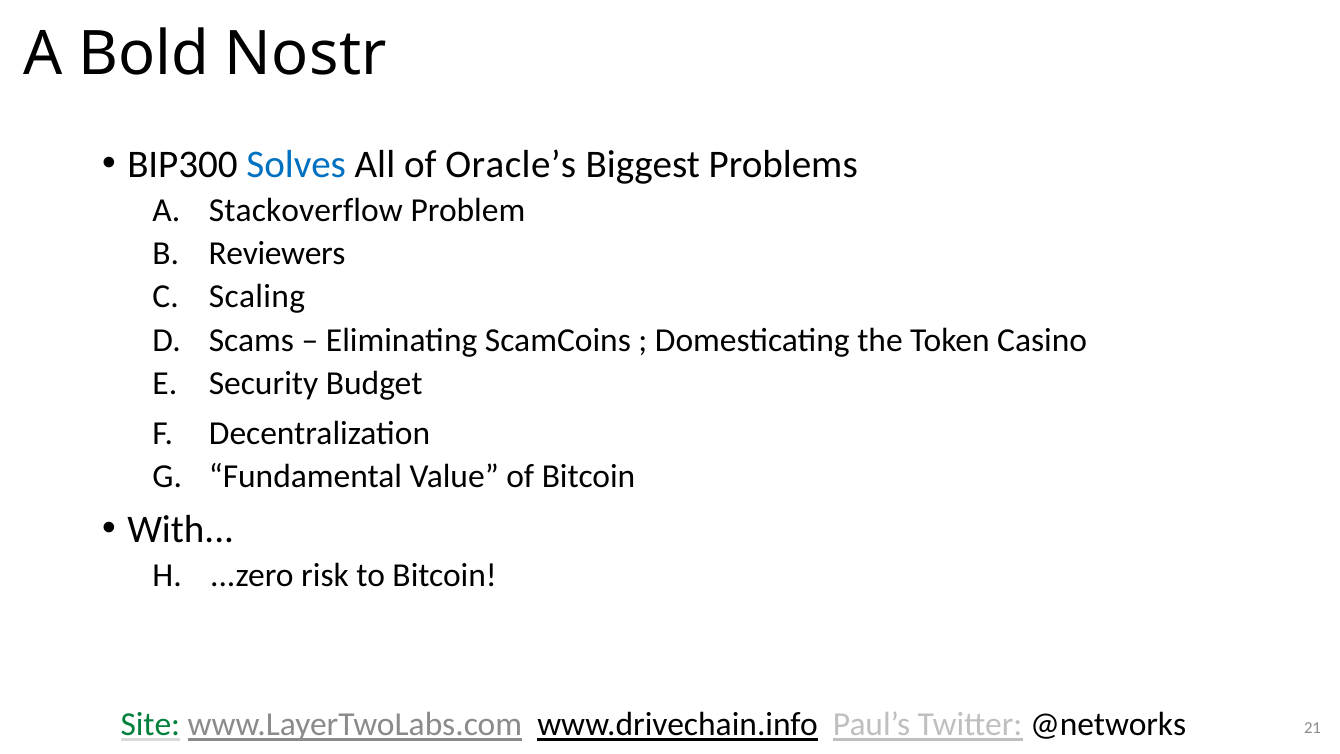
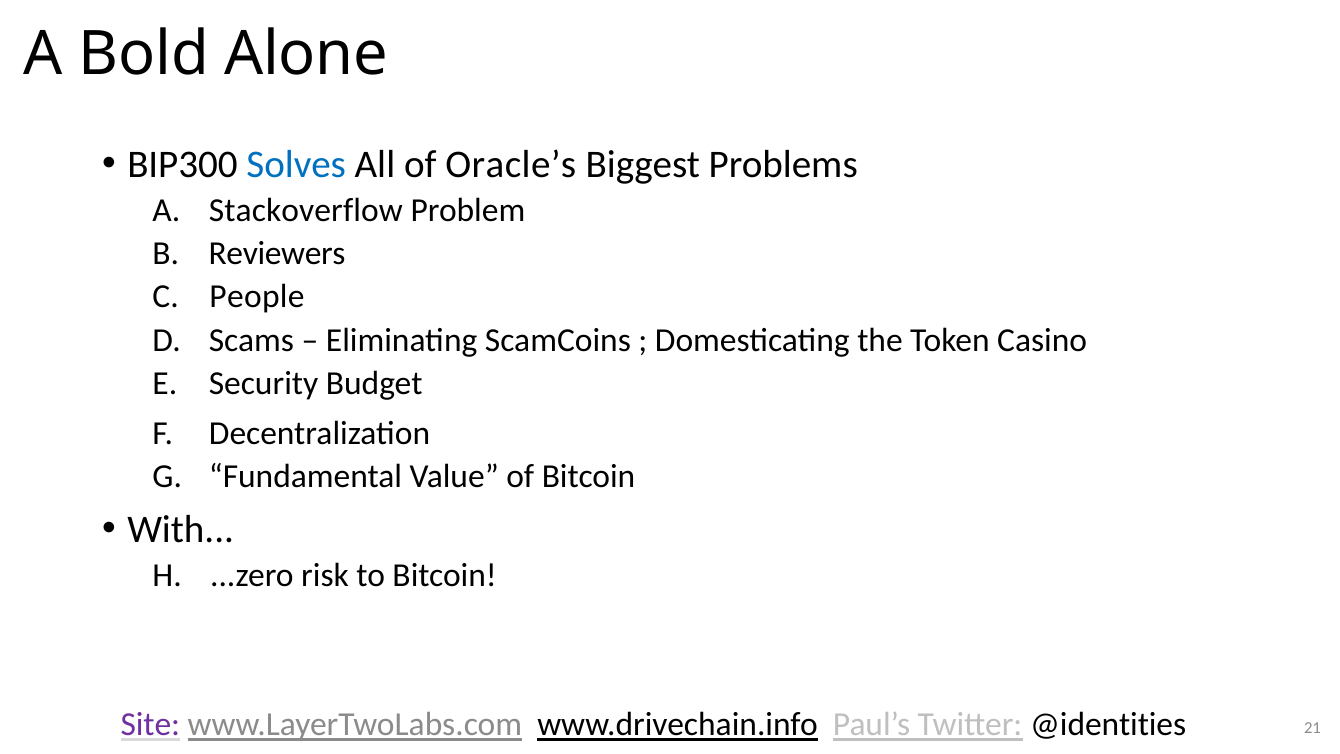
Nostr: Nostr -> Alone
Scaling: Scaling -> People
Site colour: green -> purple
@networks: @networks -> @identities
